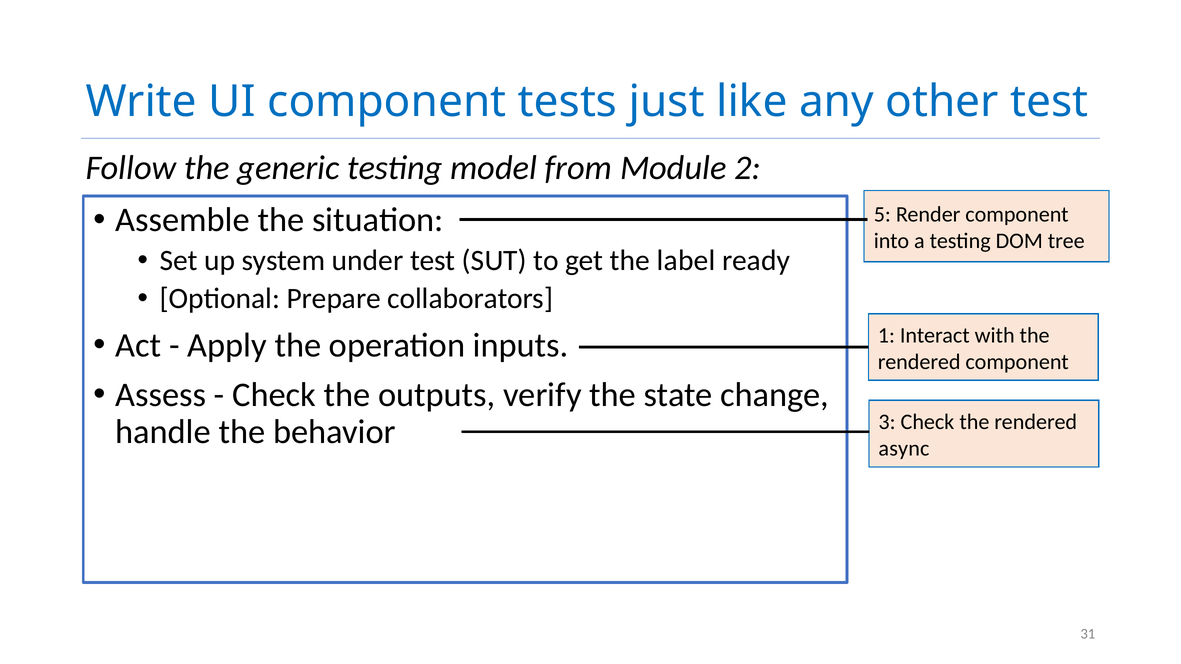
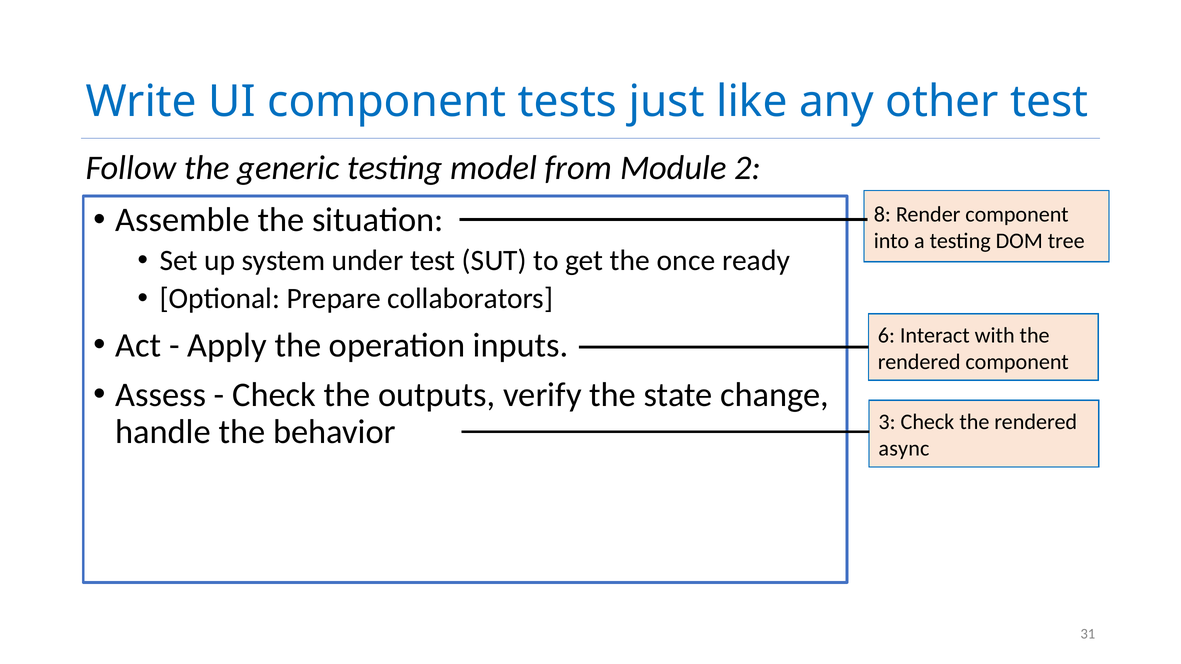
5: 5 -> 8
label: label -> once
1: 1 -> 6
